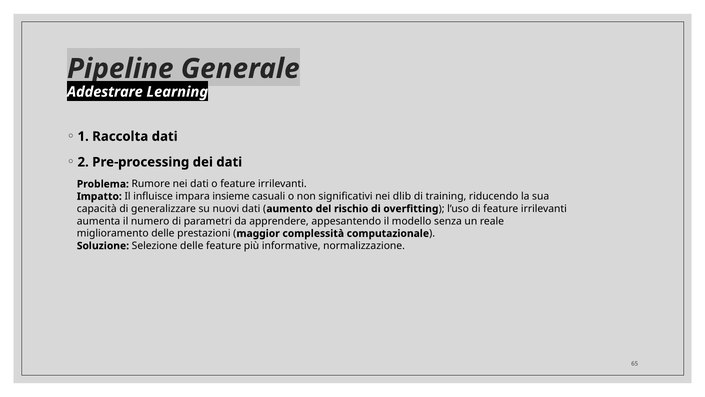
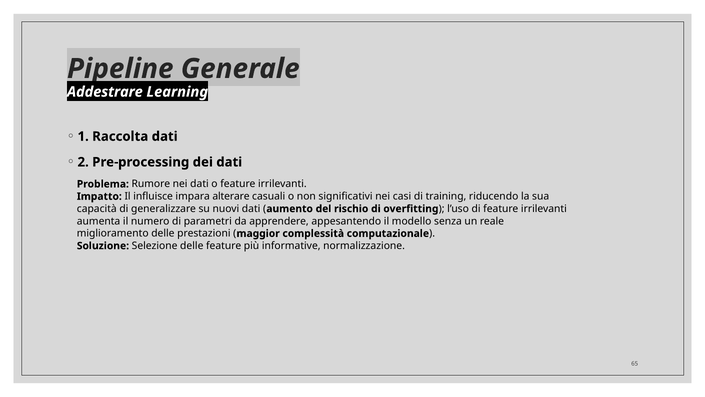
insieme: insieme -> alterare
dlib: dlib -> casi
